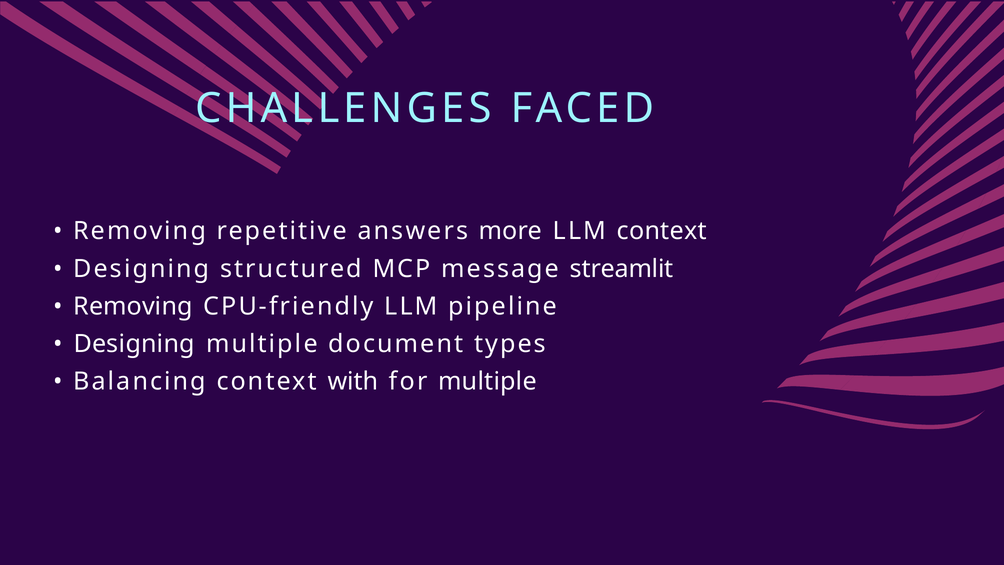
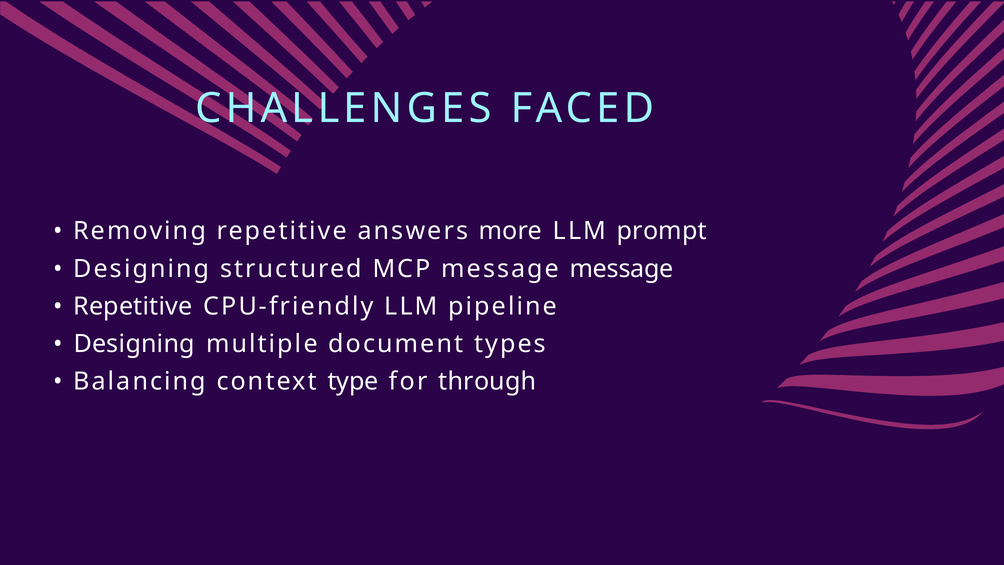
LLM context: context -> prompt
message streamlit: streamlit -> message
Removing at (133, 306): Removing -> Repetitive
with: with -> type
for multiple: multiple -> through
